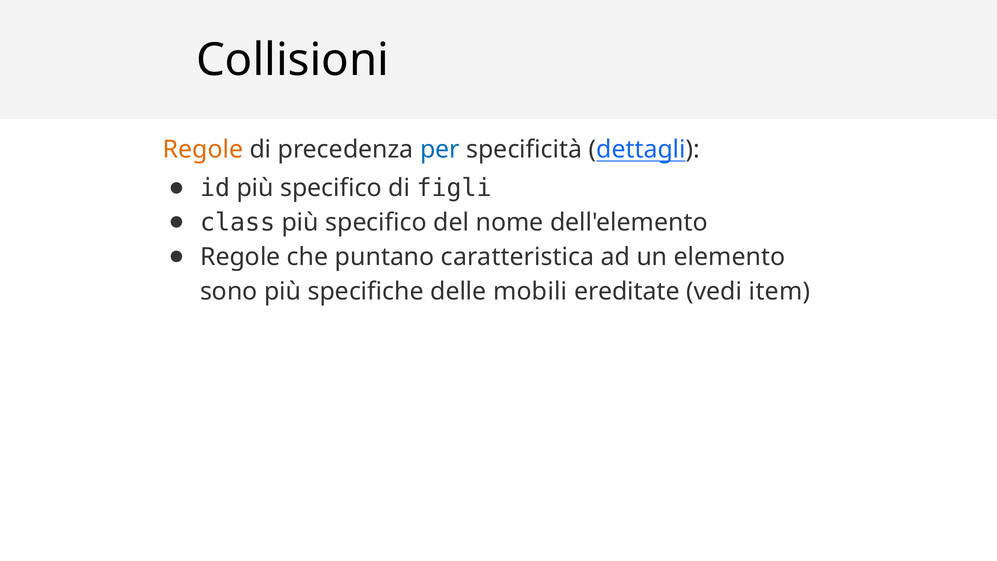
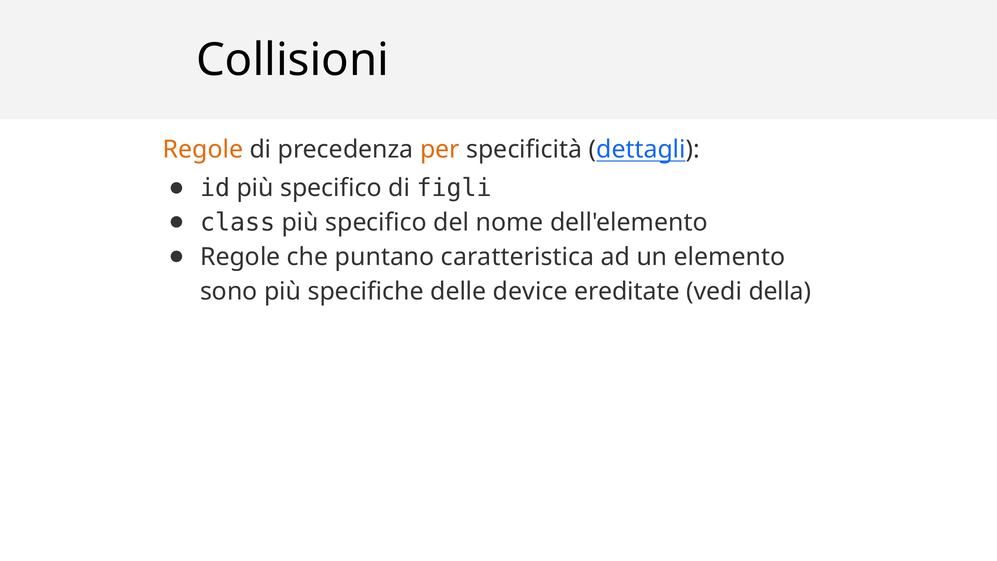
per colour: blue -> orange
mobili: mobili -> device
item: item -> della
